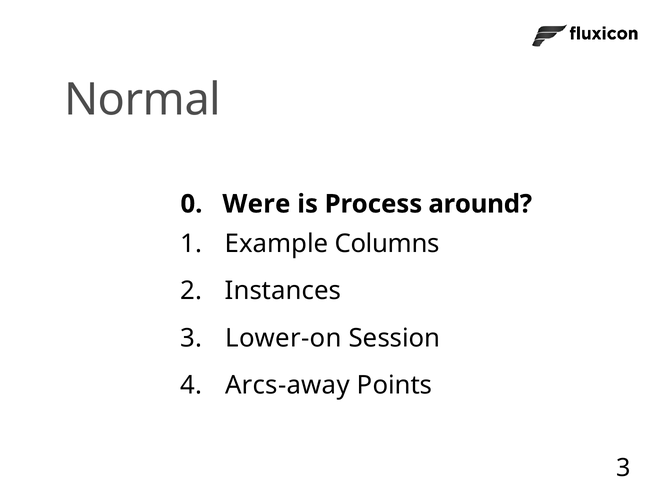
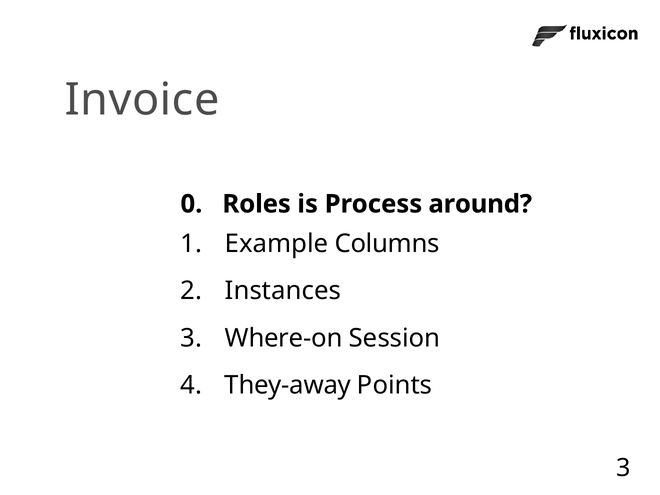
Normal: Normal -> Invoice
Were: Were -> Roles
Lower-on: Lower-on -> Where-on
Arcs-away: Arcs-away -> They-away
